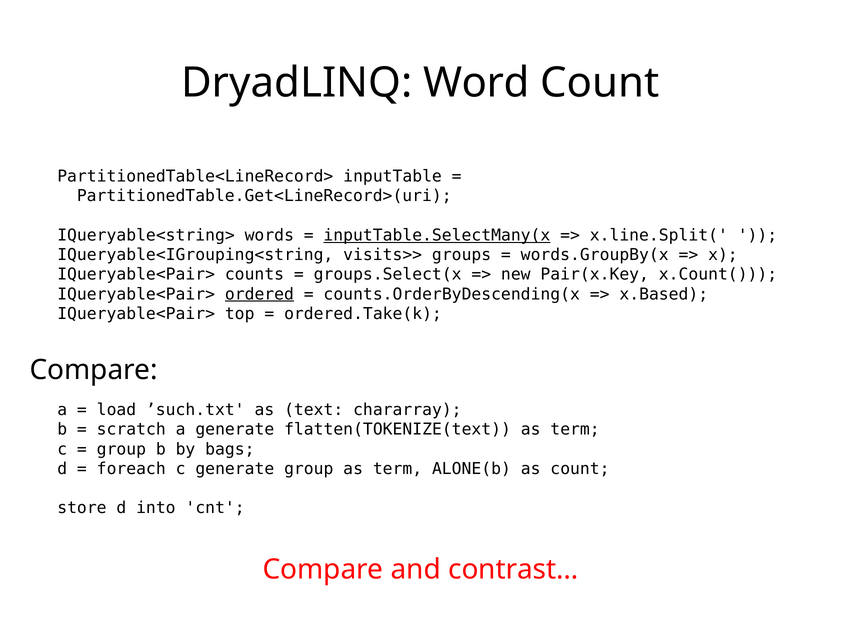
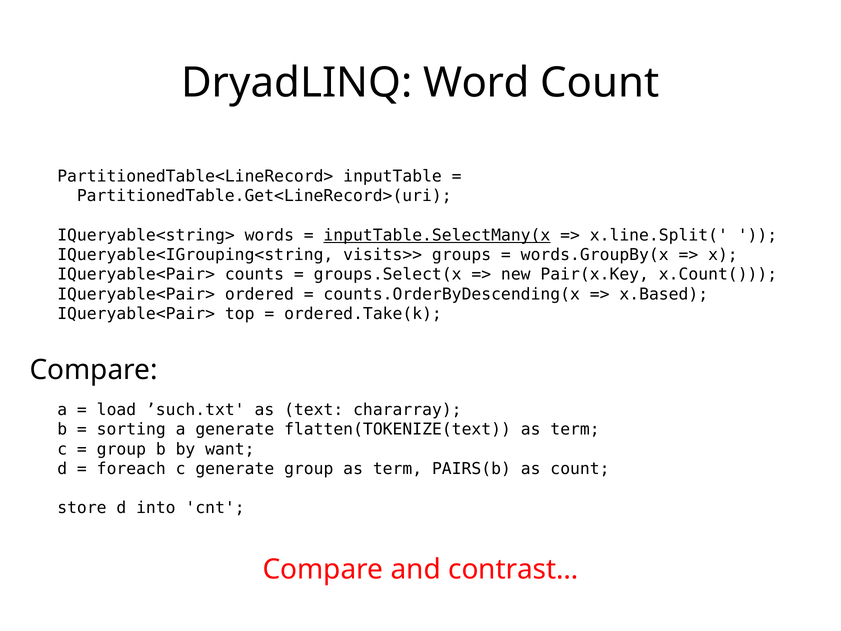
ordered underline: present -> none
scratch: scratch -> sorting
bags: bags -> want
ALONE(b: ALONE(b -> PAIRS(b
